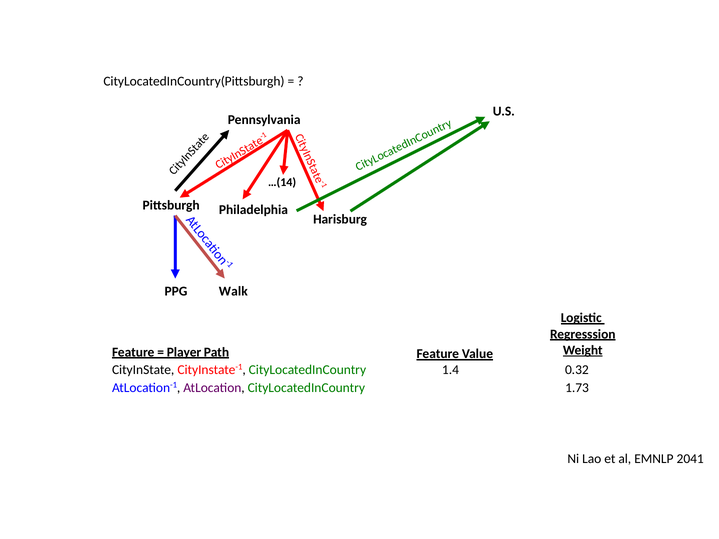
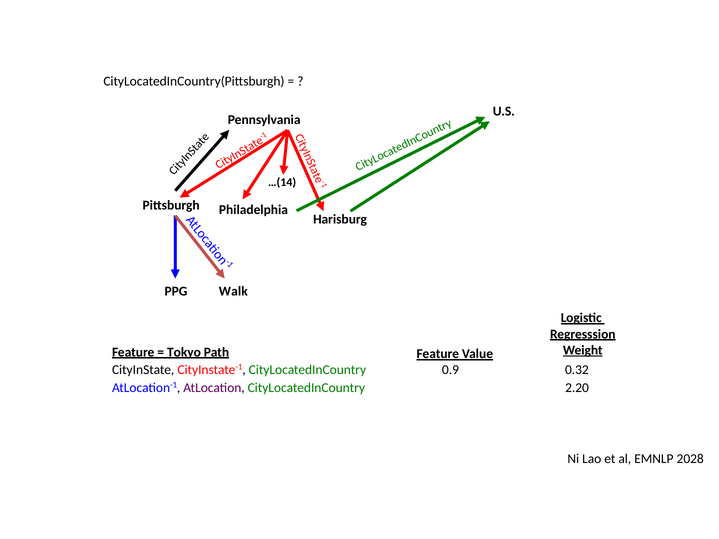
Player: Player -> Tokyo
1.4: 1.4 -> 0.9
1.73: 1.73 -> 2.20
2041: 2041 -> 2028
